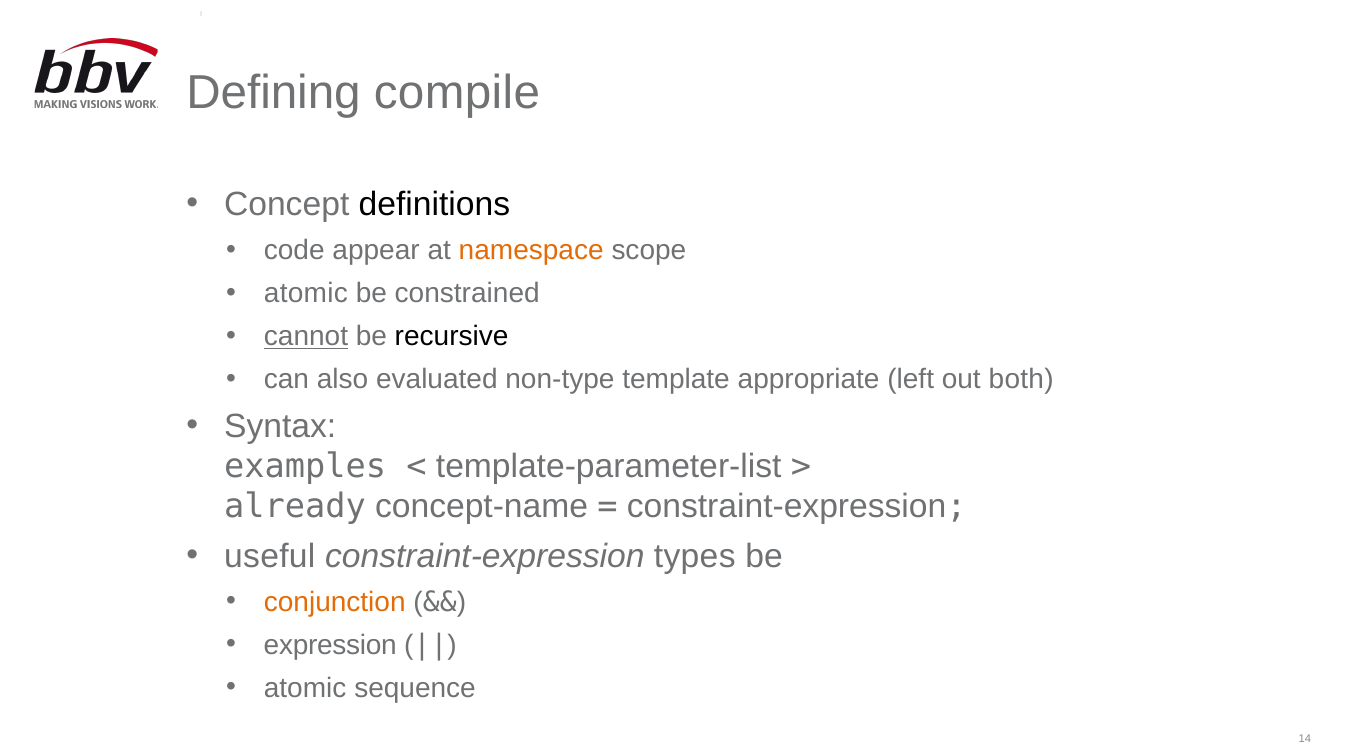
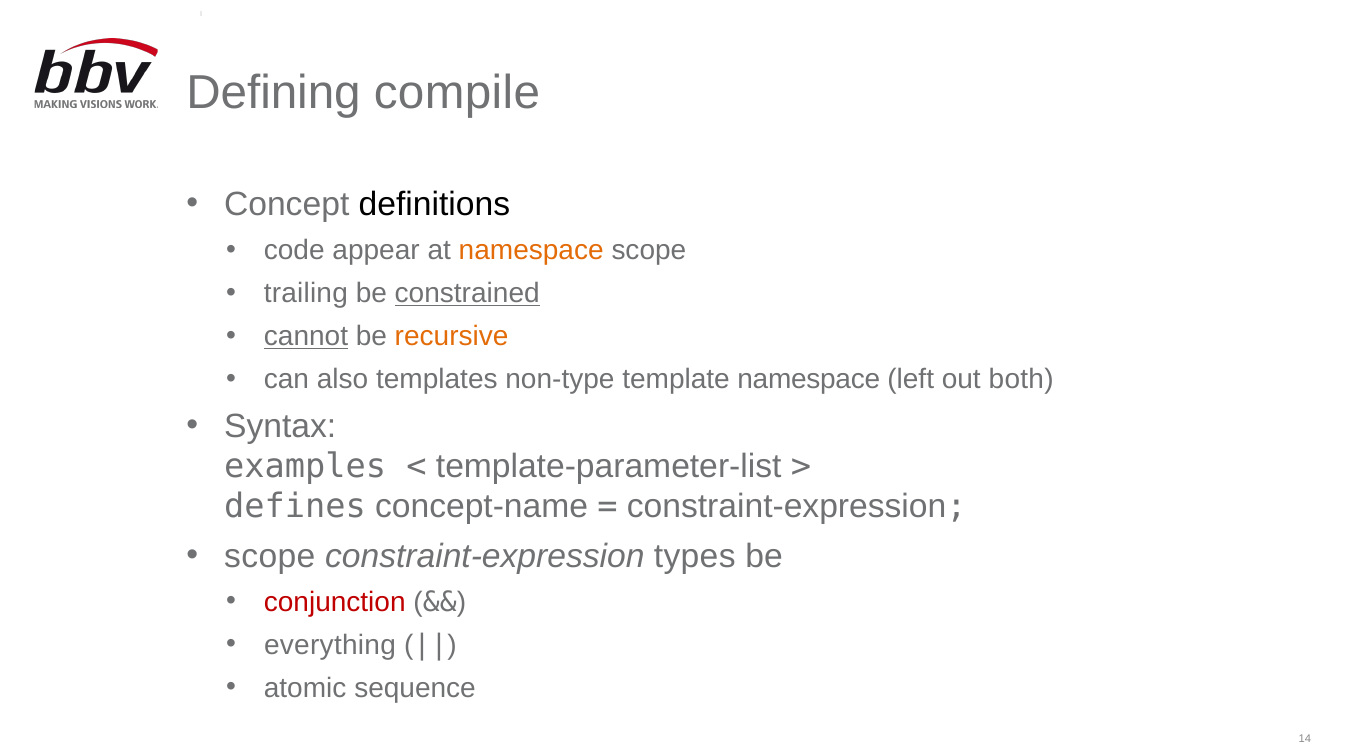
atomic at (306, 294): atomic -> trailing
constrained underline: none -> present
recursive colour: black -> orange
evaluated: evaluated -> templates
template appropriate: appropriate -> namespace
already: already -> defines
useful at (270, 557): useful -> scope
conjunction colour: orange -> red
expression: expression -> everything
